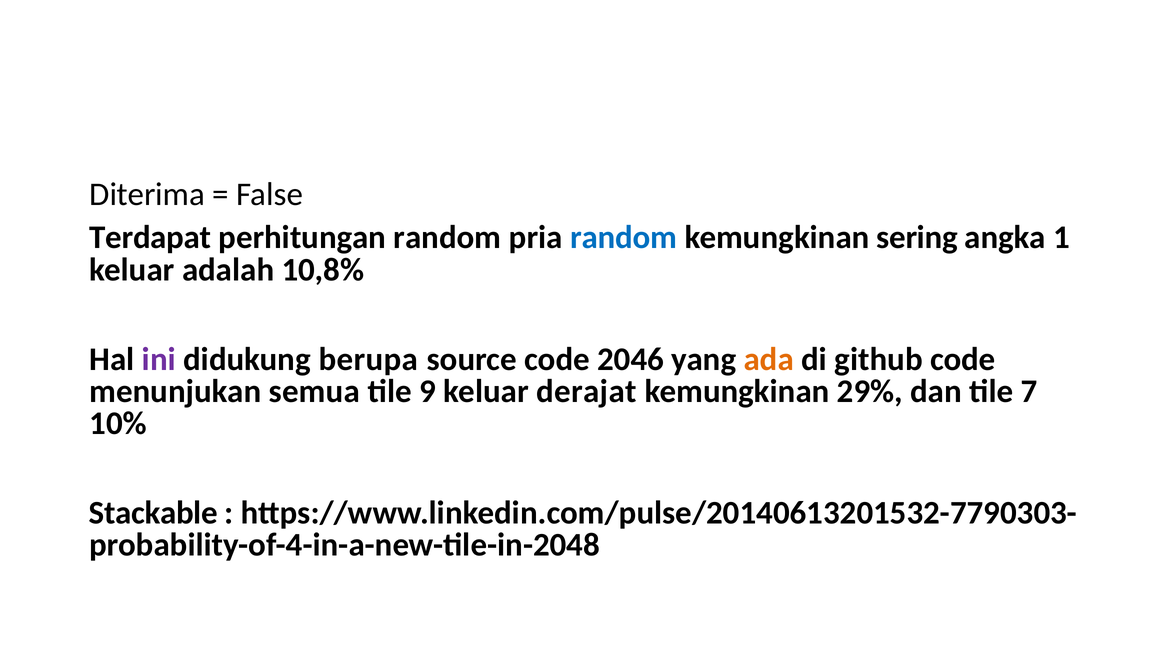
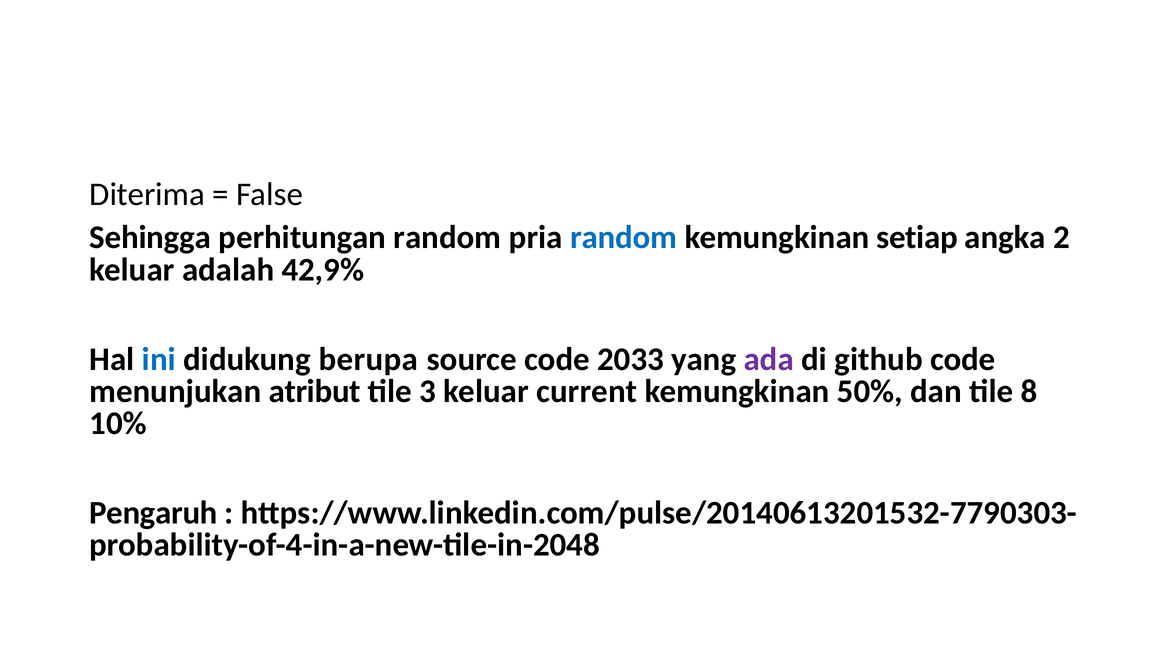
Terdapat: Terdapat -> Sehingga
sering: sering -> setiap
1: 1 -> 2
10,8%: 10,8% -> 42,9%
ini colour: purple -> blue
2046: 2046 -> 2033
ada colour: orange -> purple
semua: semua -> atribut
9: 9 -> 3
derajat: derajat -> current
29%: 29% -> 50%
7: 7 -> 8
Stackable: Stackable -> Pengaruh
